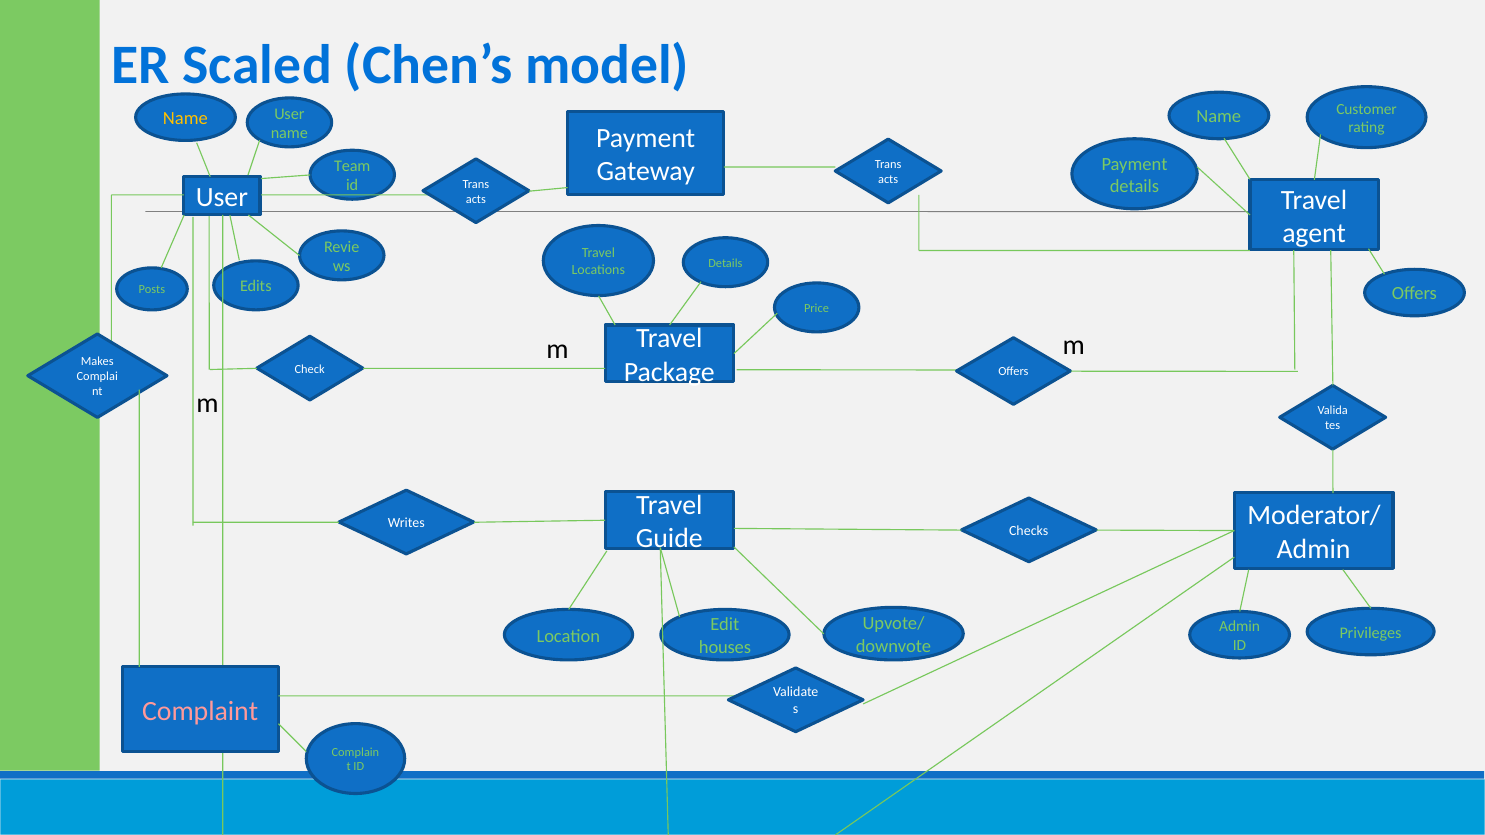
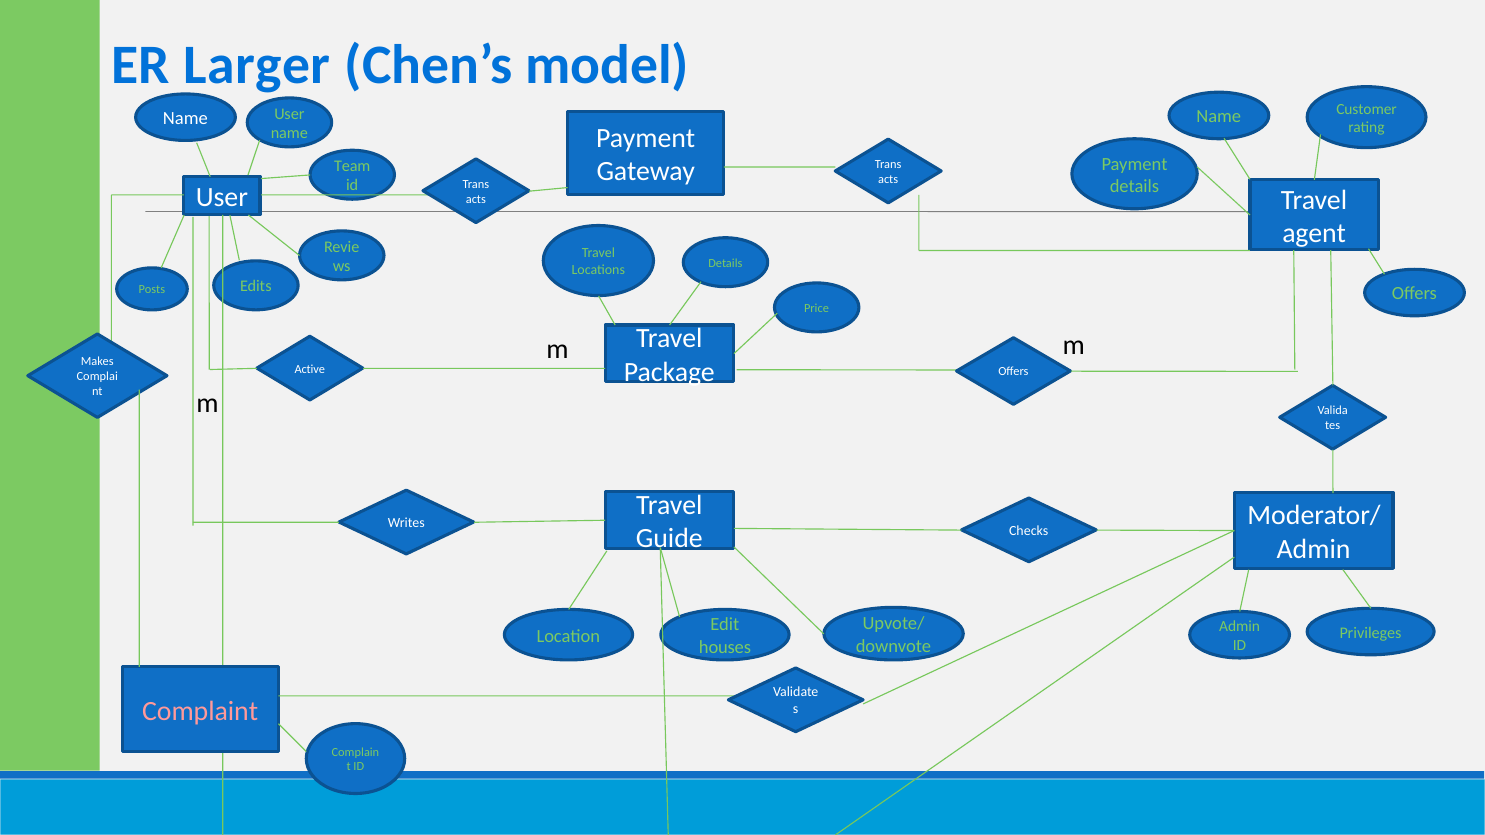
Scaled: Scaled -> Larger
Name at (185, 118) colour: yellow -> white
Check: Check -> Active
